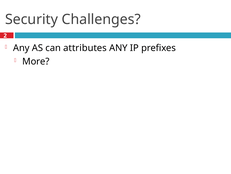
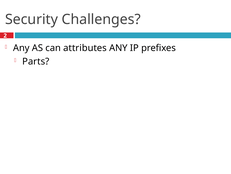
More: More -> Parts
